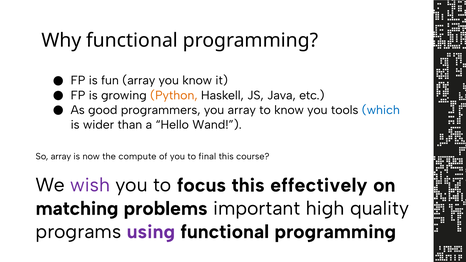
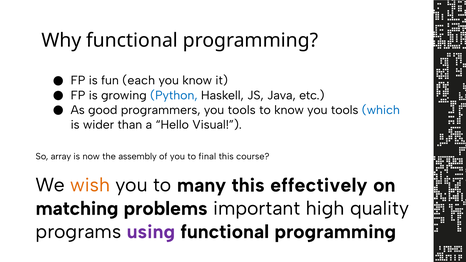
fun array: array -> each
Python colour: orange -> blue
programmers you array: array -> tools
Wand: Wand -> Visual
compute: compute -> assembly
wish colour: purple -> orange
focus: focus -> many
